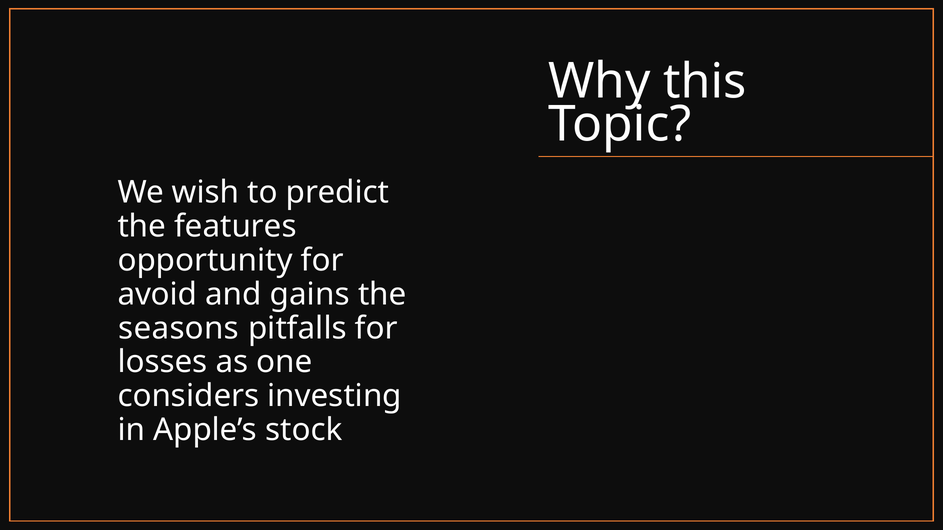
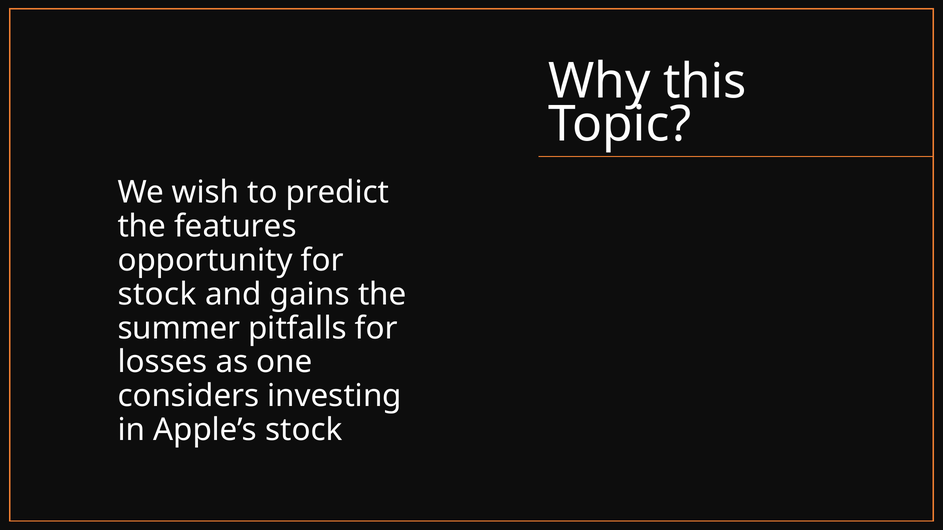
avoid at (157, 295): avoid -> stock
seasons: seasons -> summer
